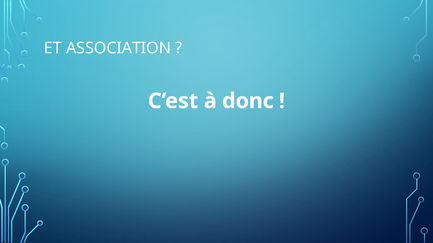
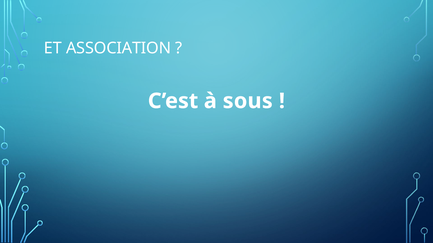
donc: donc -> sous
